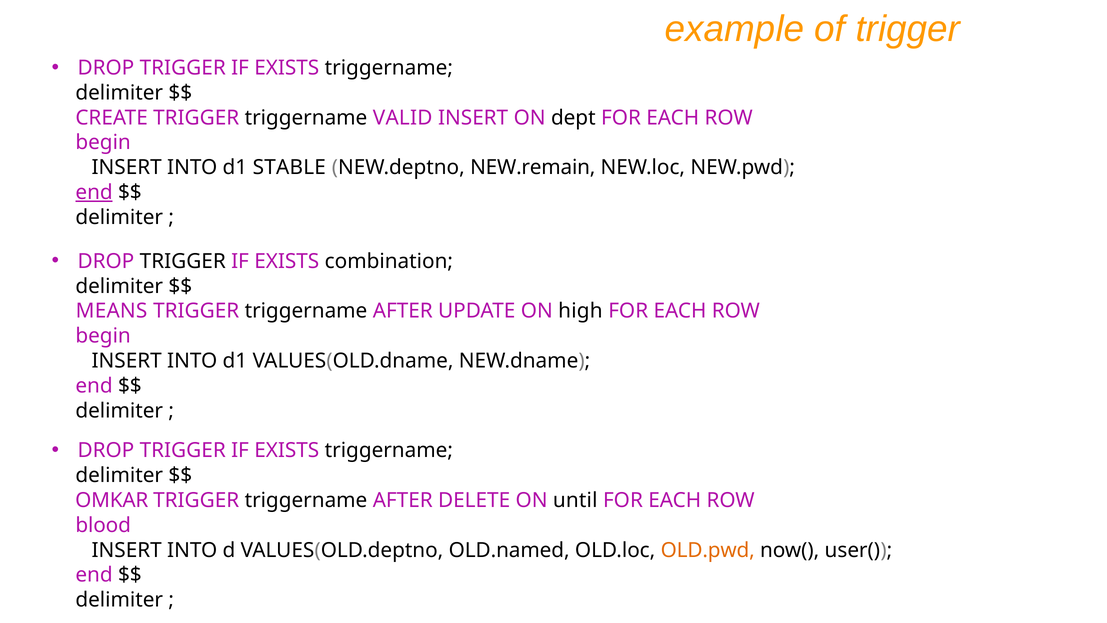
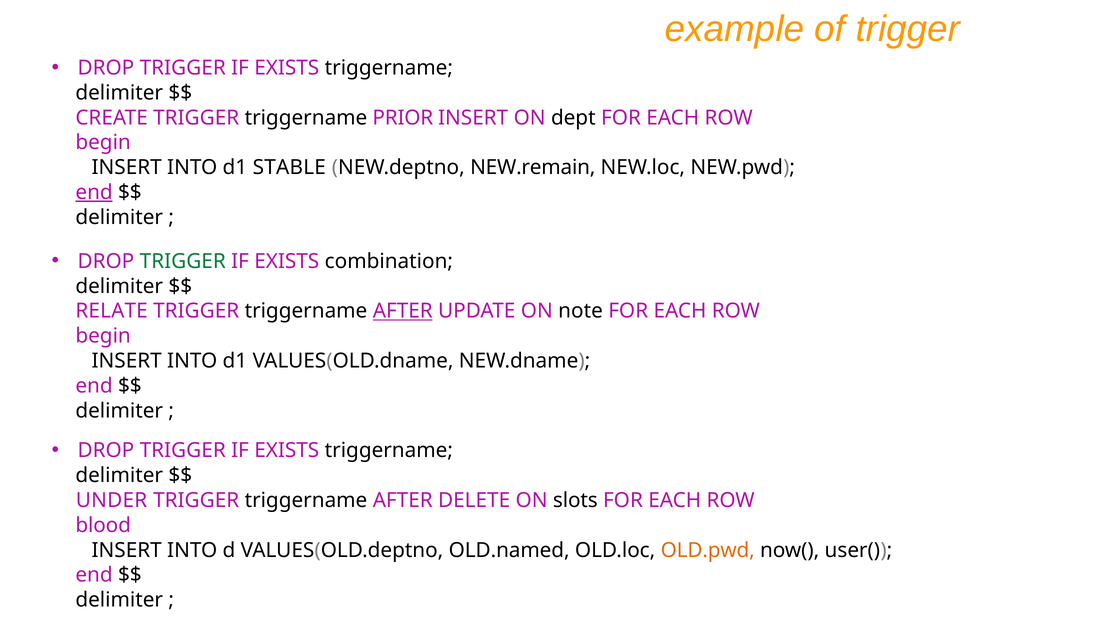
VALID: VALID -> PRIOR
TRIGGER at (183, 261) colour: black -> green
MEANS: MEANS -> RELATE
AFTER at (403, 311) underline: none -> present
high: high -> note
OMKAR: OMKAR -> UNDER
until: until -> slots
